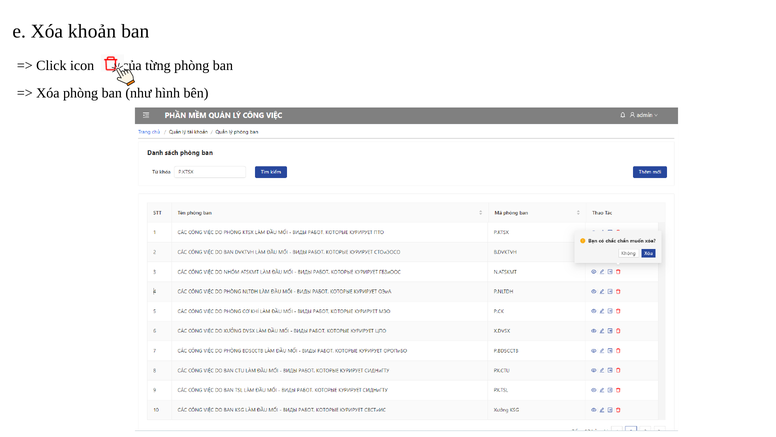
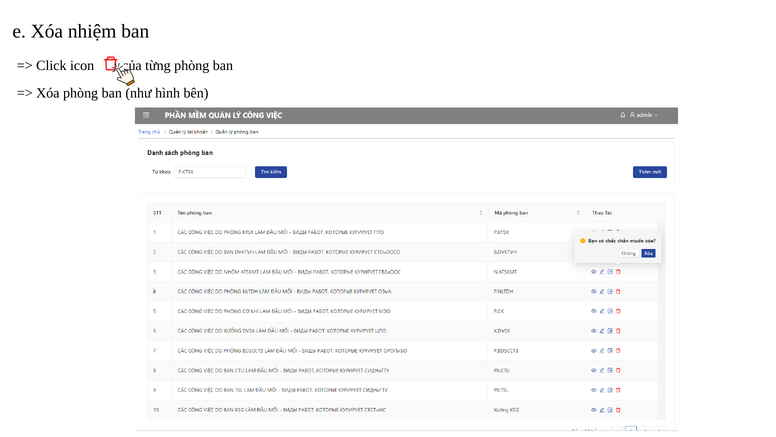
khoản: khoản -> nhiệm
